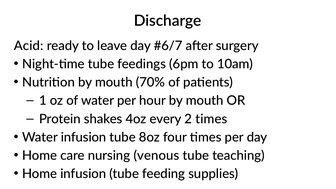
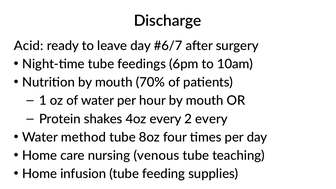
2 times: times -> every
Water infusion: infusion -> method
